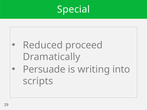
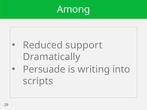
Special: Special -> Among
proceed: proceed -> support
